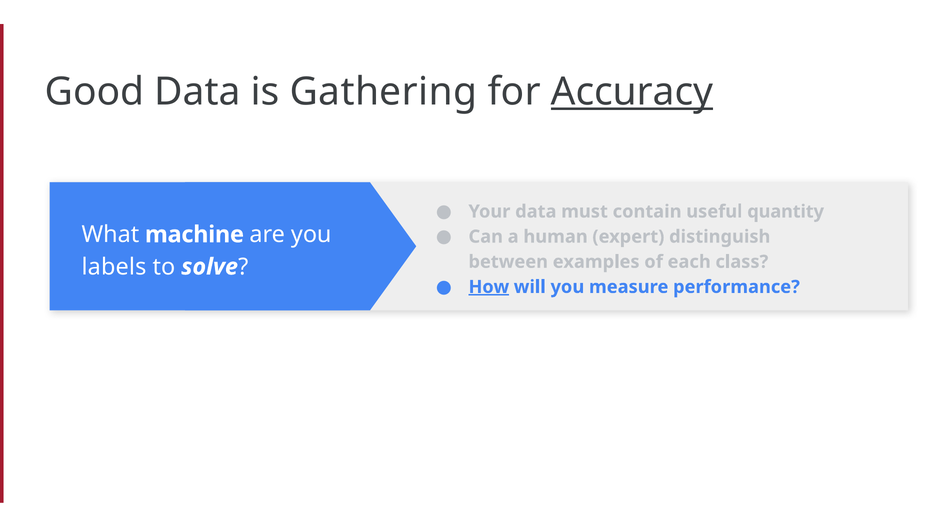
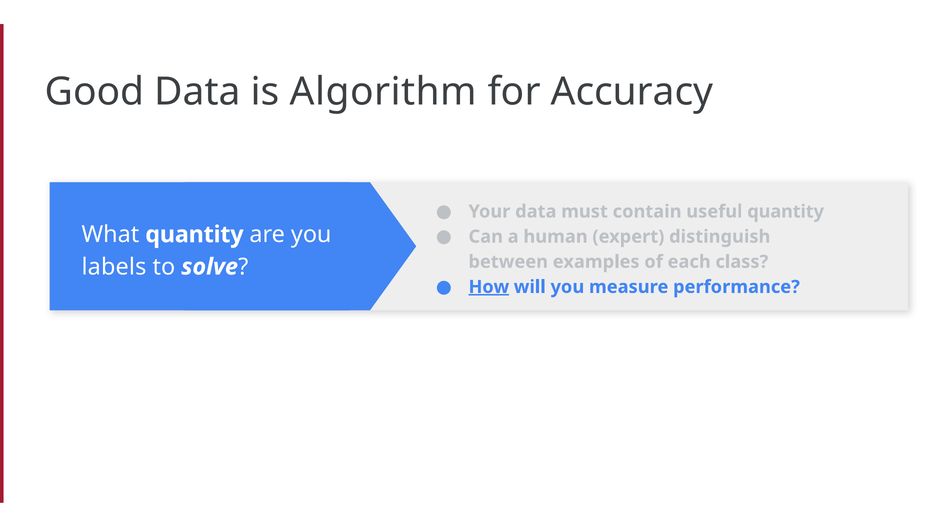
Gathering: Gathering -> Algorithm
Accuracy underline: present -> none
What machine: machine -> quantity
